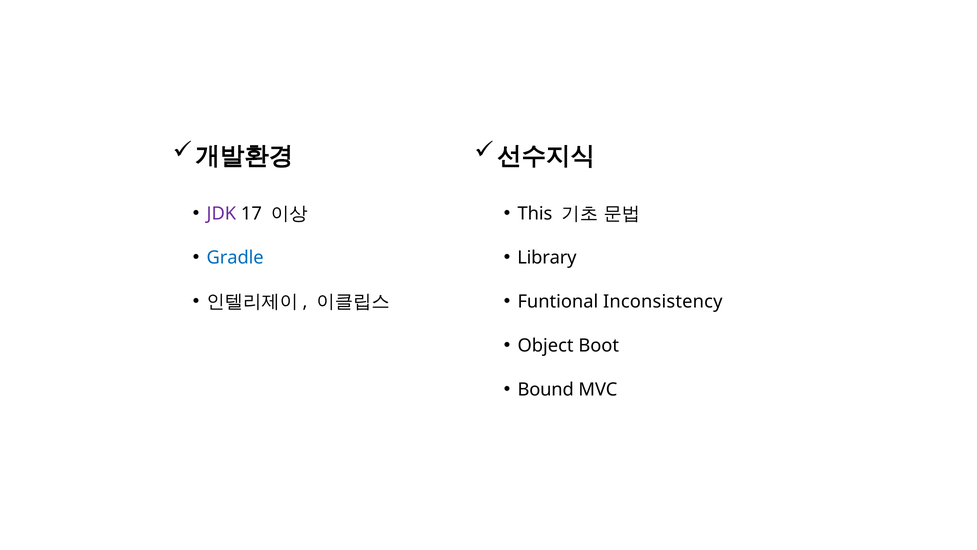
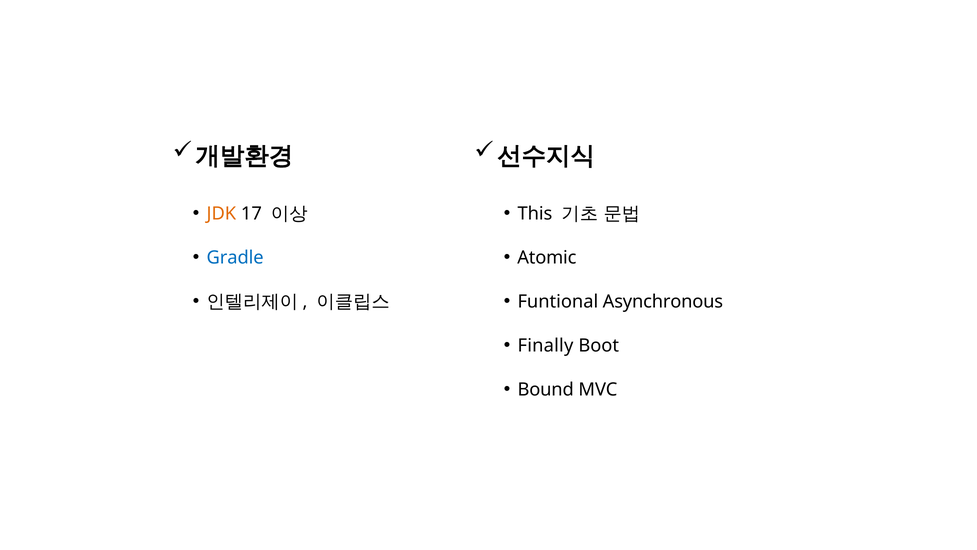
JDK colour: purple -> orange
Library: Library -> Atomic
Inconsistency: Inconsistency -> Asynchronous
Object: Object -> Finally
